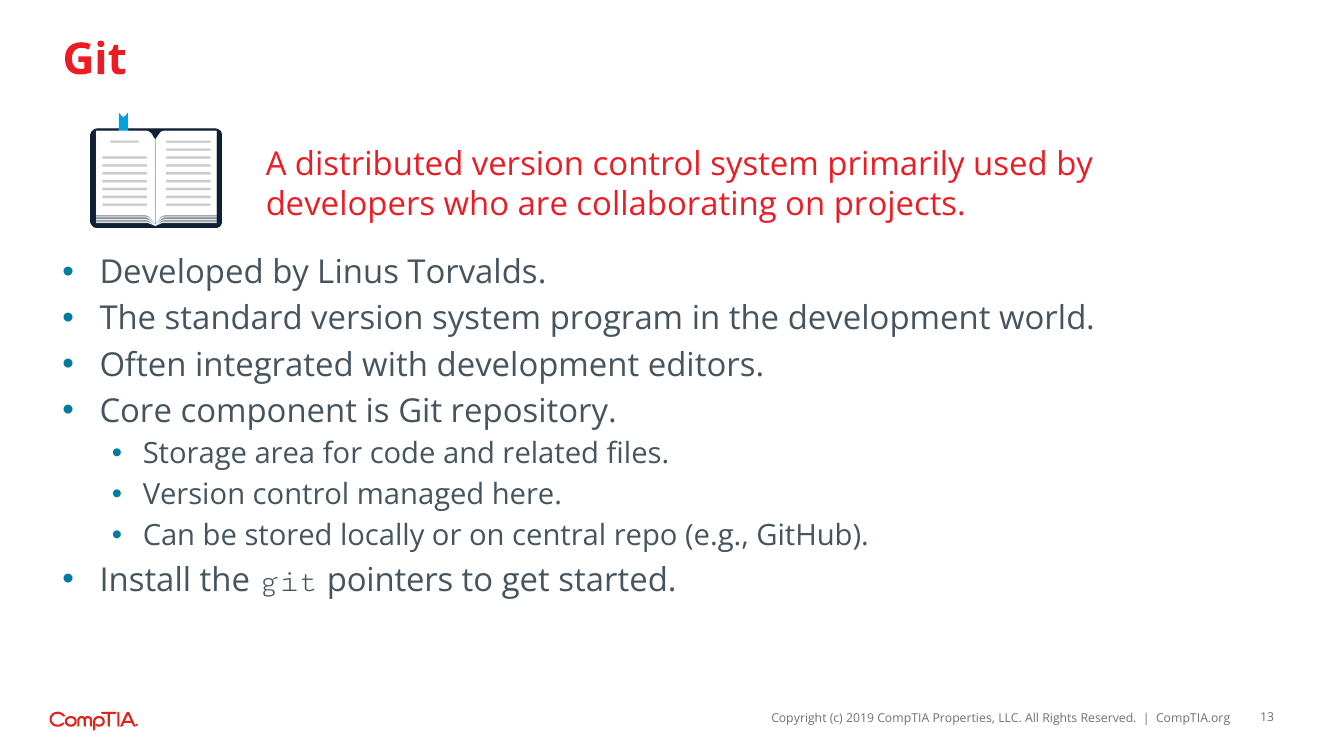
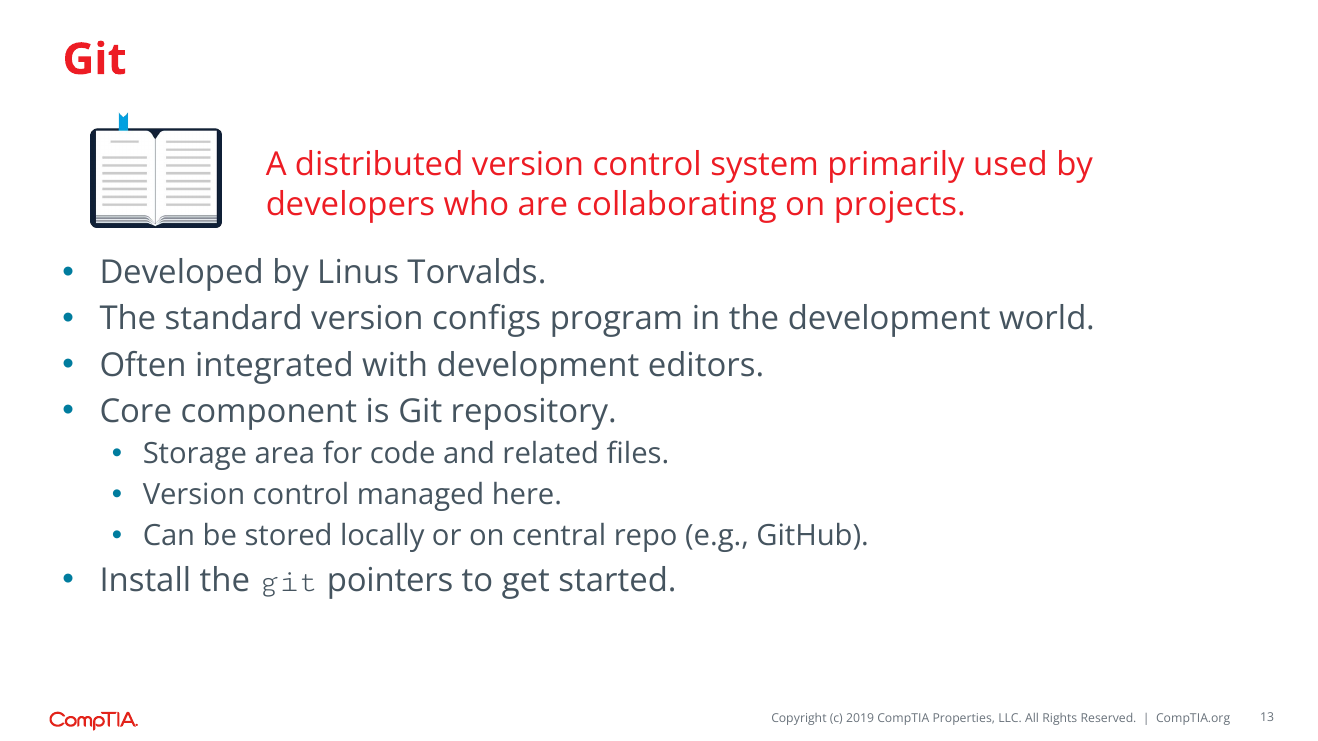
version system: system -> configs
